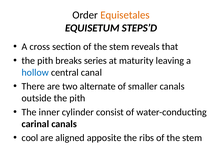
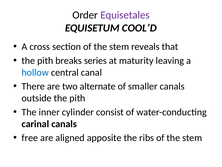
Equisetales colour: orange -> purple
STEPS’D: STEPS’D -> COOL’D
cool: cool -> free
